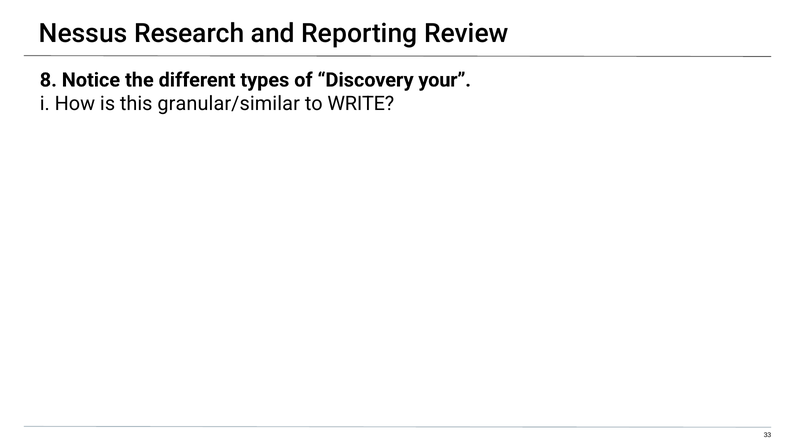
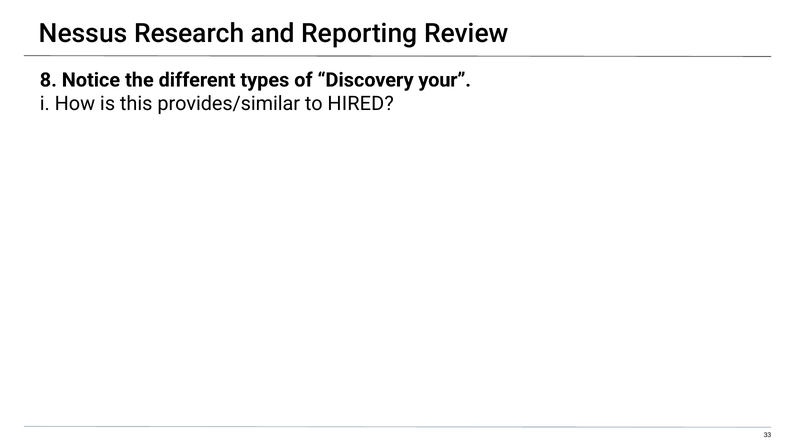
granular/similar: granular/similar -> provides/similar
WRITE: WRITE -> HIRED
